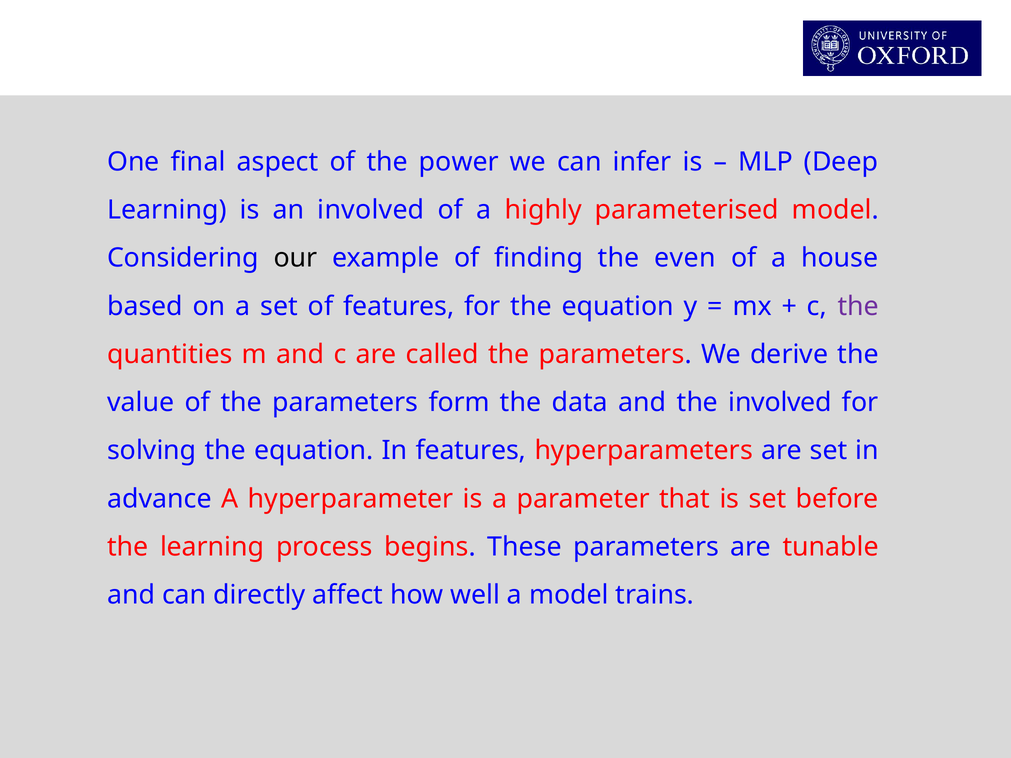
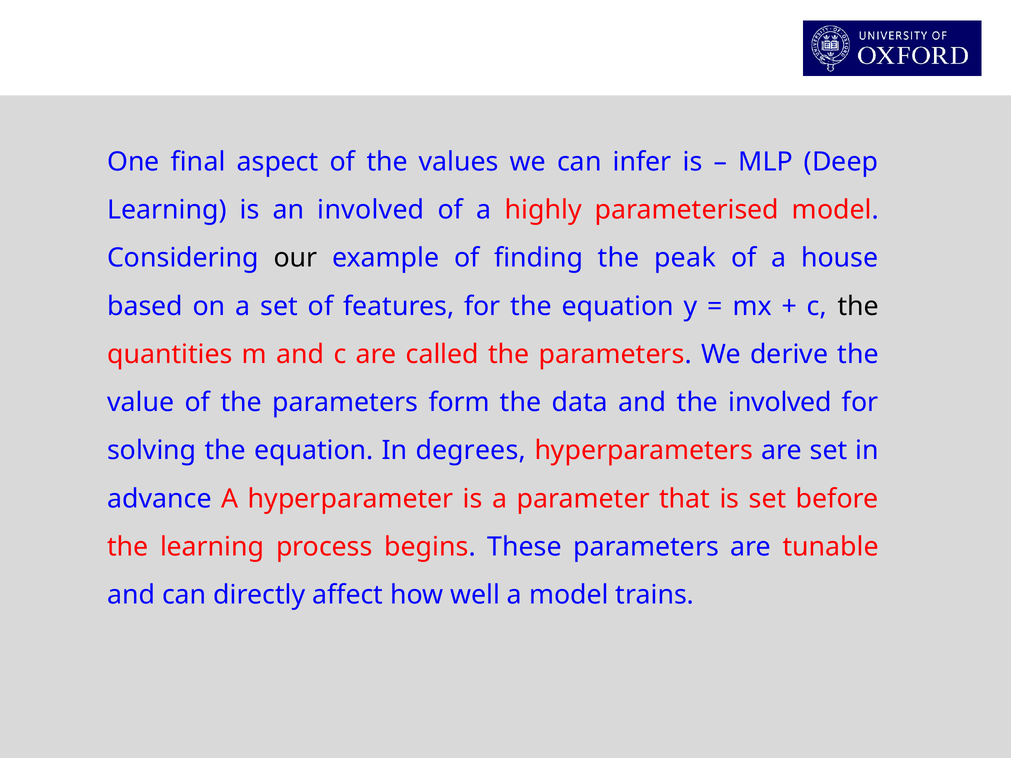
power: power -> values
even: even -> peak
the at (858, 306) colour: purple -> black
In features: features -> degrees
